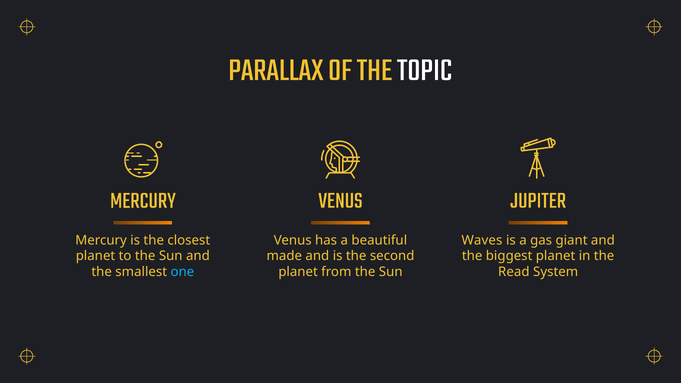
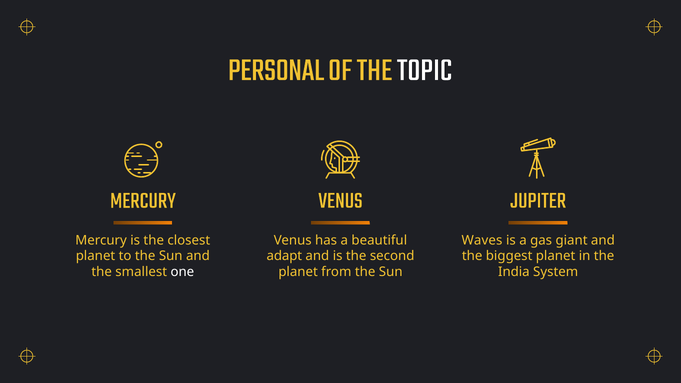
PARALLAX: PARALLAX -> PERSONAL
made: made -> adapt
one colour: light blue -> white
Read: Read -> India
